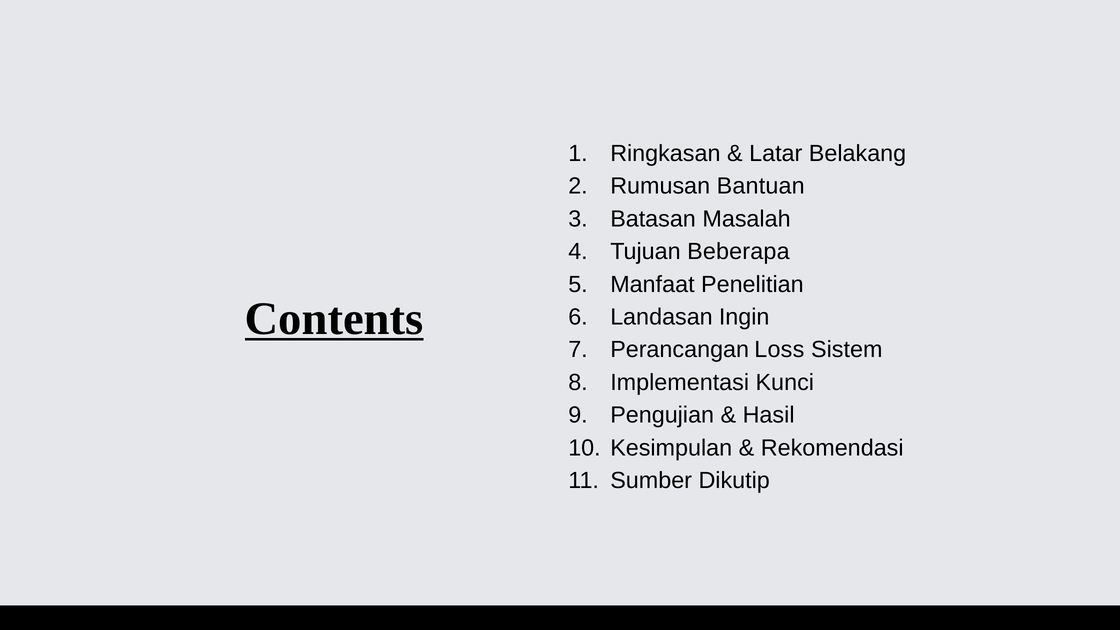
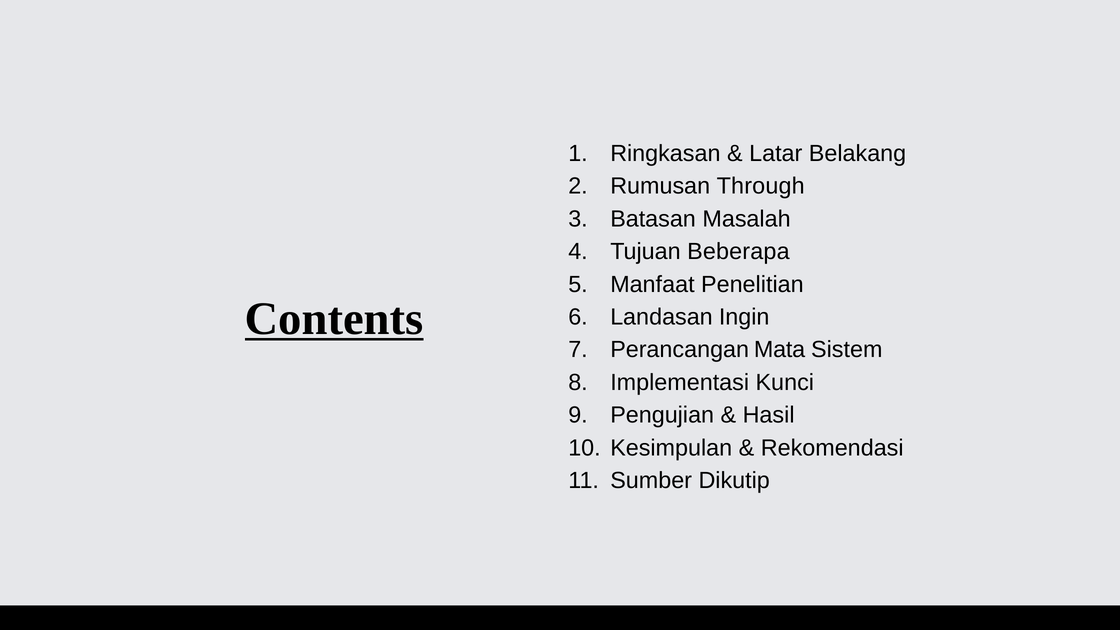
Bantuan: Bantuan -> Through
Loss: Loss -> Mata
